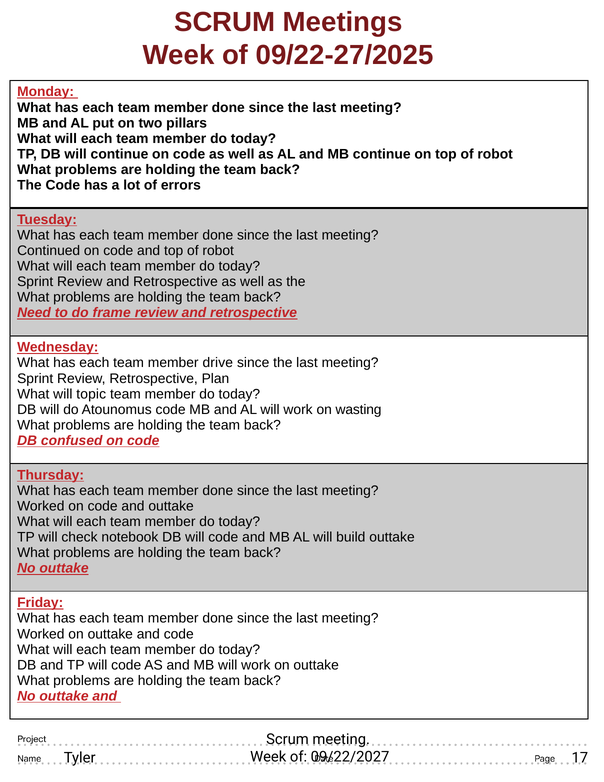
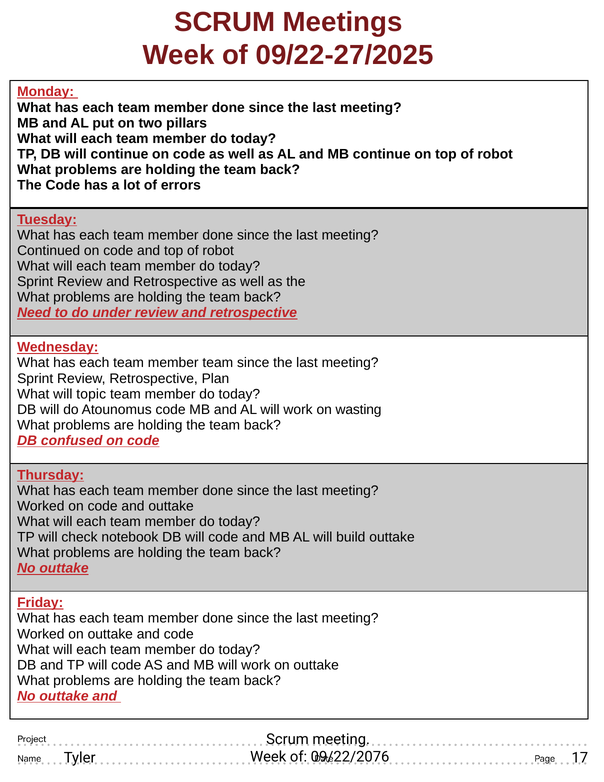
frame: frame -> under
member drive: drive -> team
09/22/2027: 09/22/2027 -> 09/22/2076
